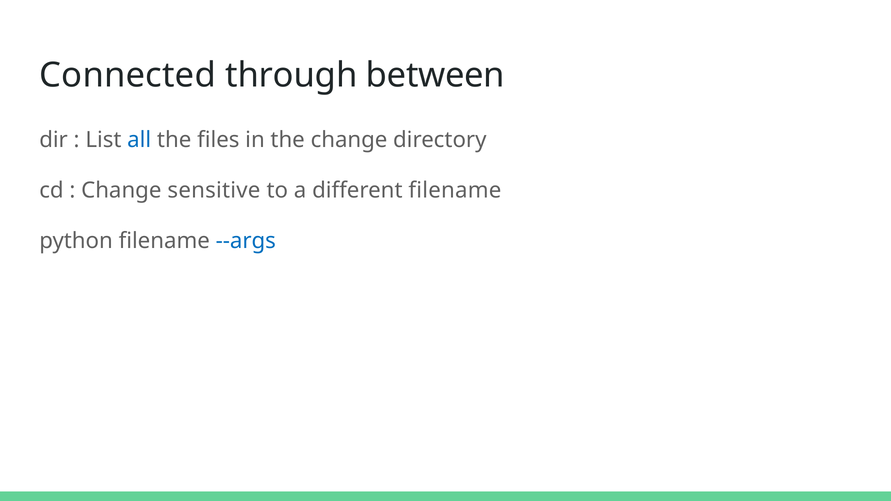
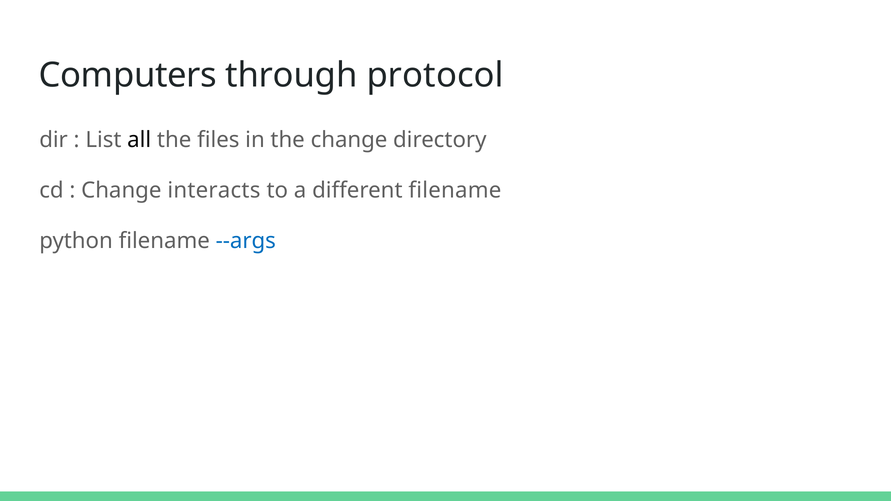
Connected: Connected -> Computers
between: between -> protocol
all colour: blue -> black
sensitive: sensitive -> interacts
